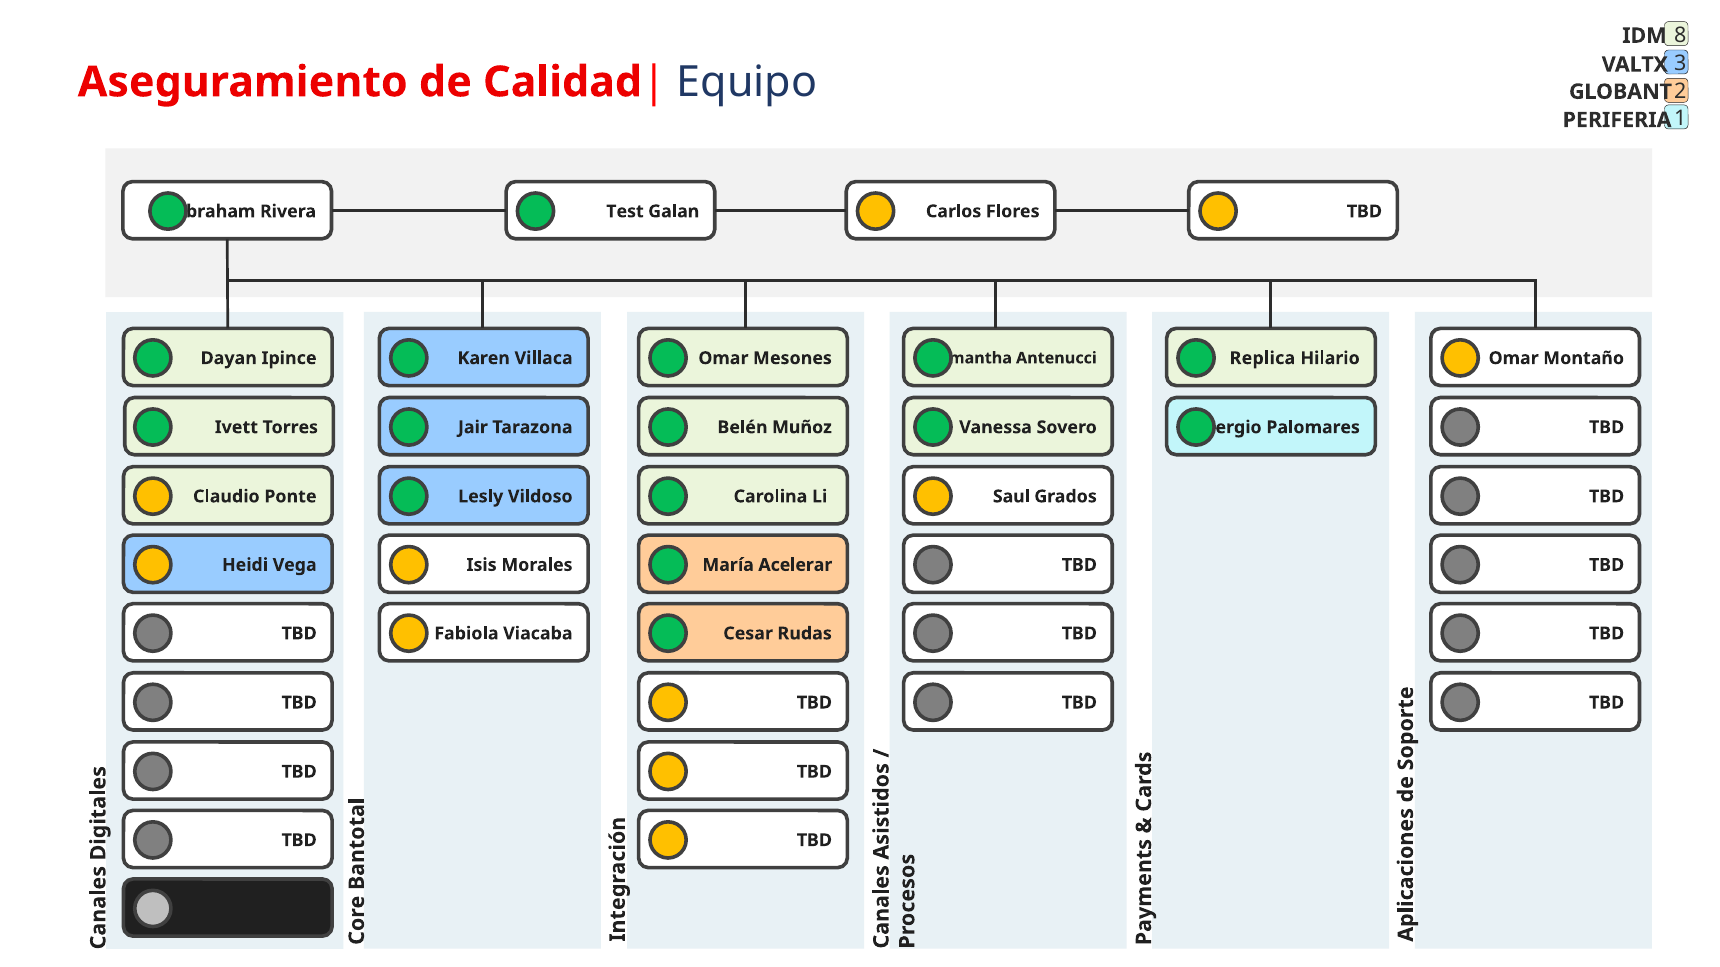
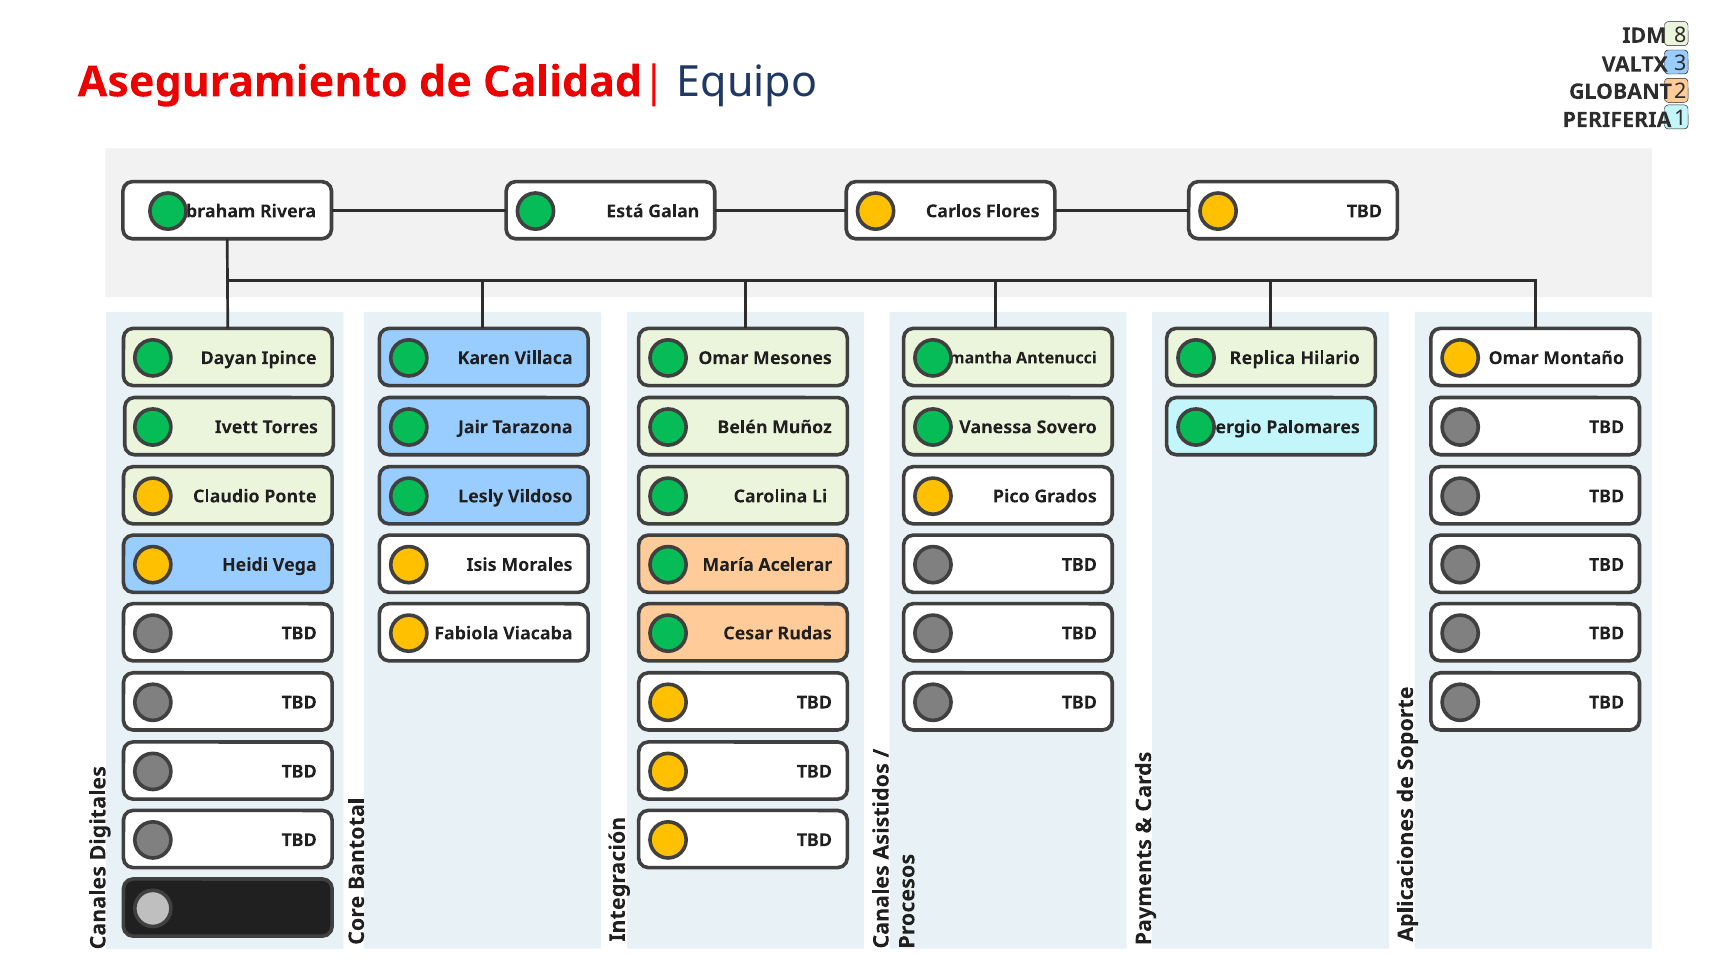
Test: Test -> Está
Saul: Saul -> Pico
